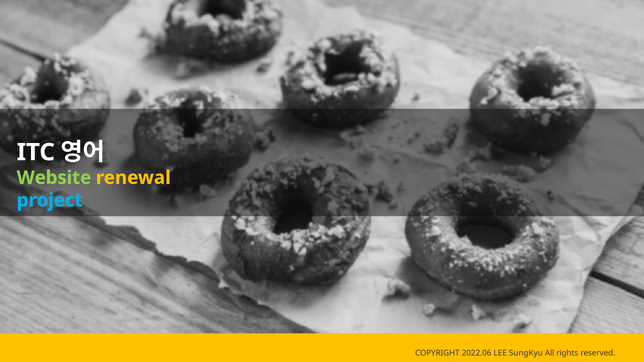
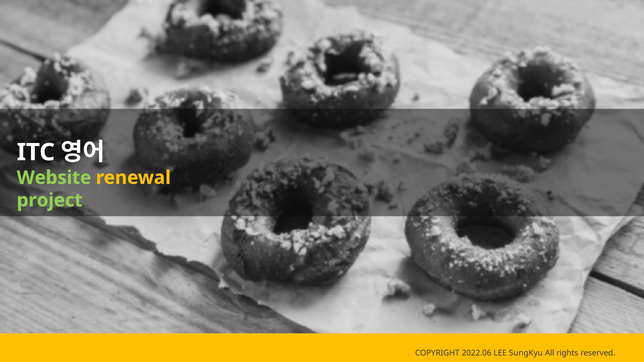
project colour: light blue -> light green
